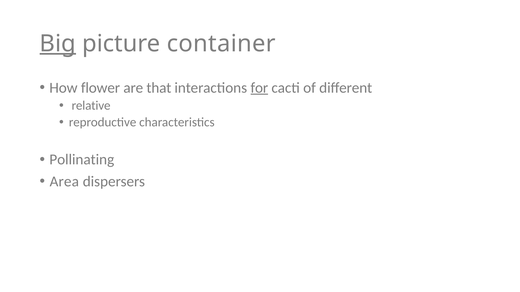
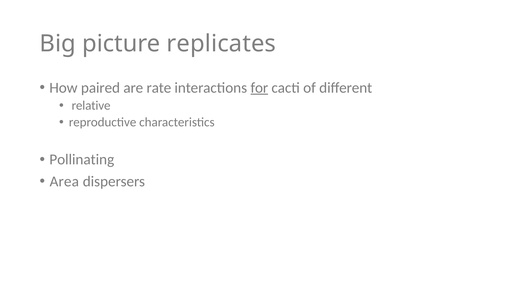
Big underline: present -> none
container: container -> replicates
flower: flower -> paired
that: that -> rate
